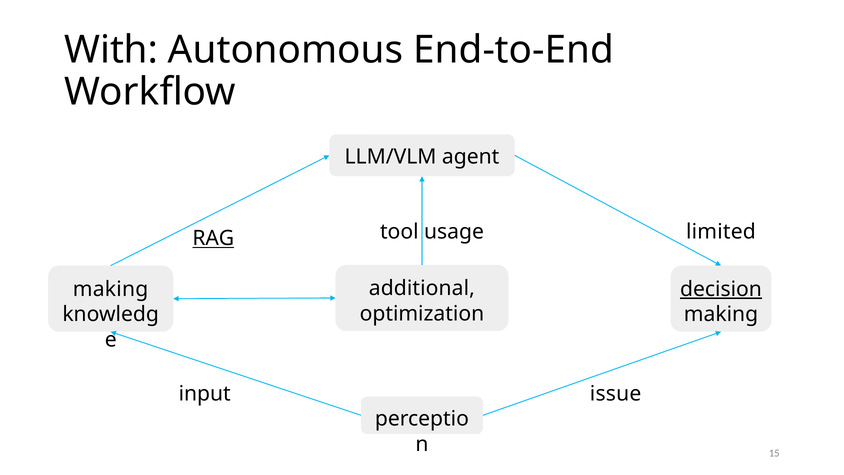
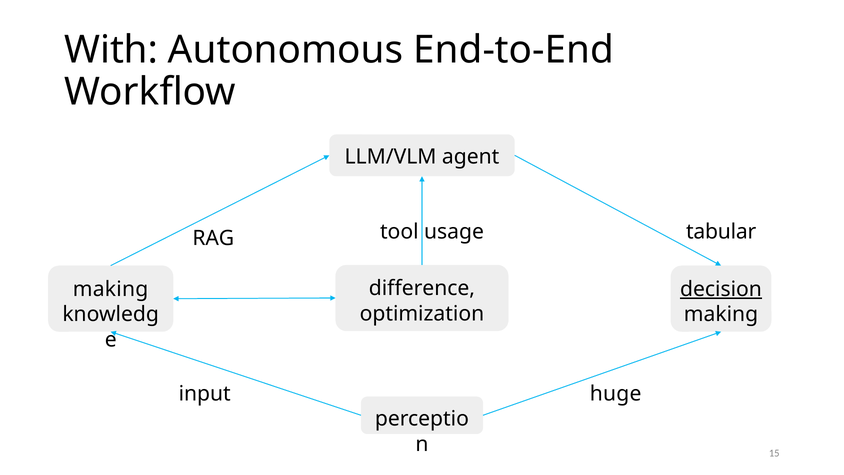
RAG underline: present -> none
limited: limited -> tabular
additional: additional -> difference
issue: issue -> huge
